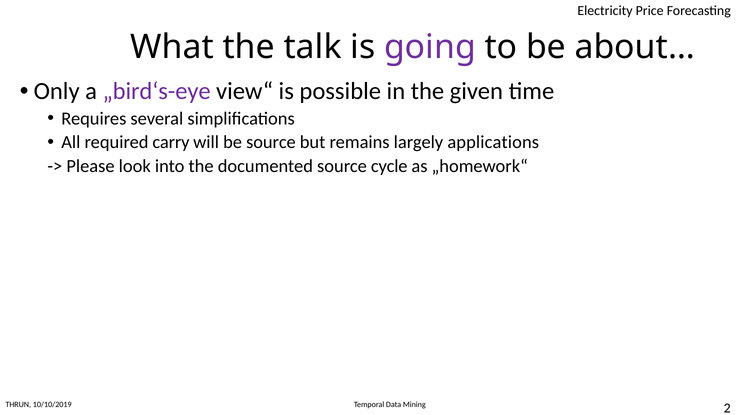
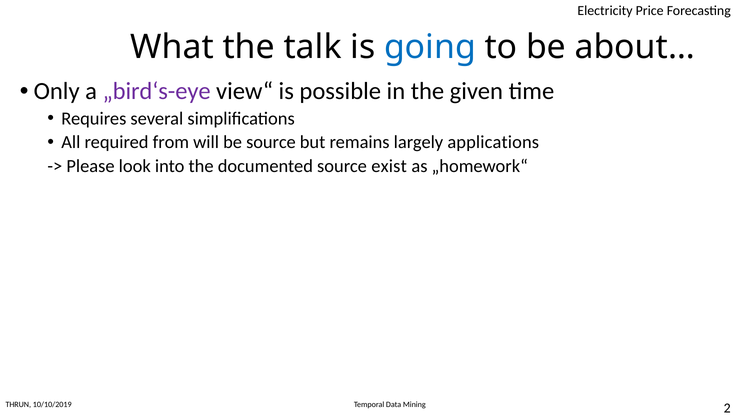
going colour: purple -> blue
carry: carry -> from
cycle: cycle -> exist
